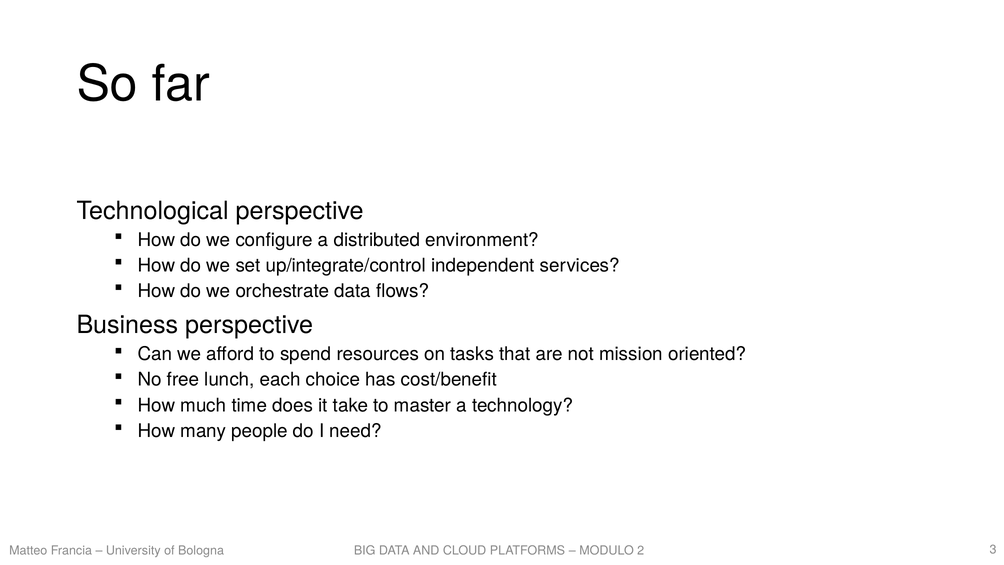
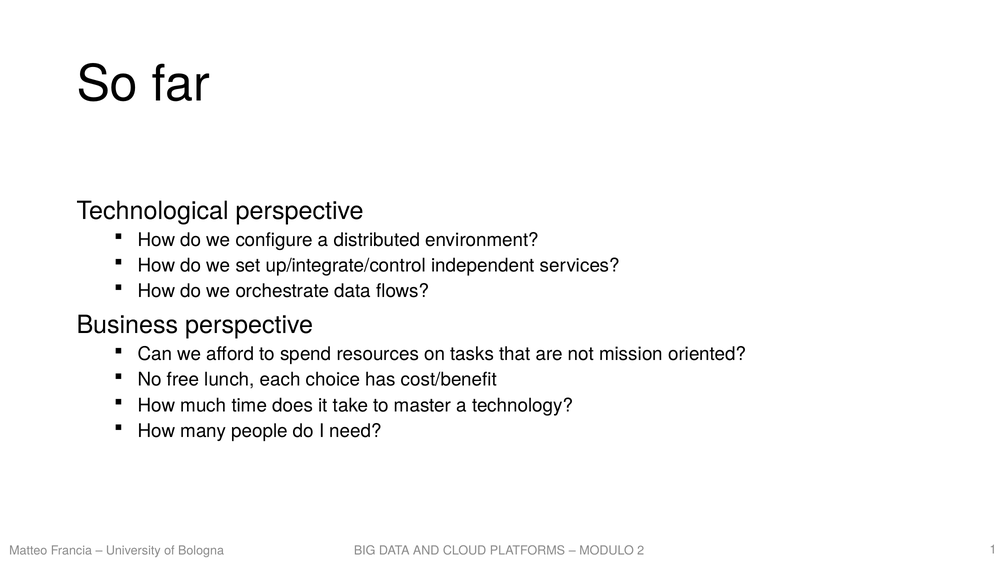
3: 3 -> 1
